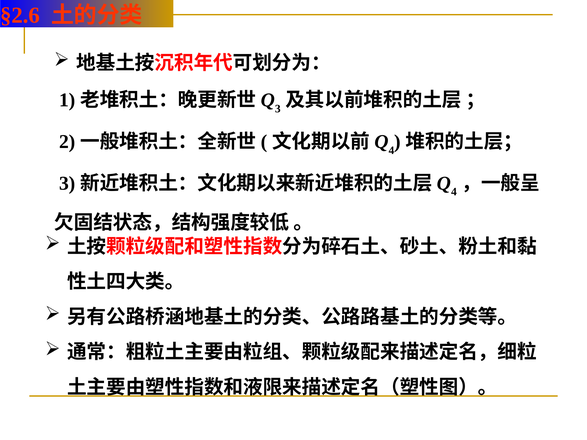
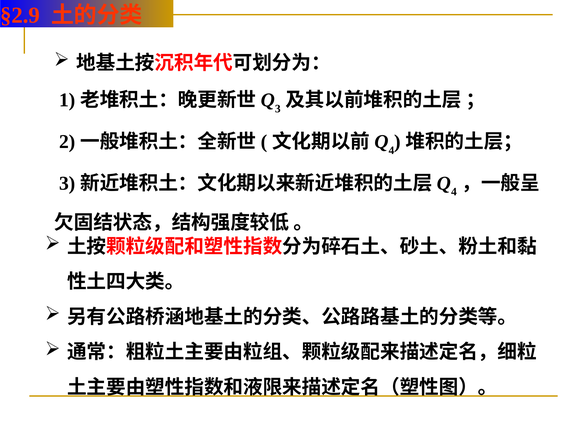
§2.6: §2.6 -> §2.9
